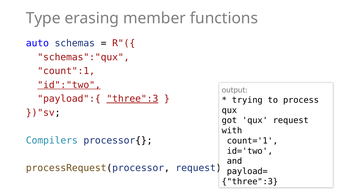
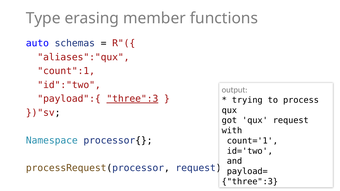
schemas":"qux: schemas":"qux -> aliases":"qux
id":"two underline: present -> none
Compilers: Compilers -> Namespace
